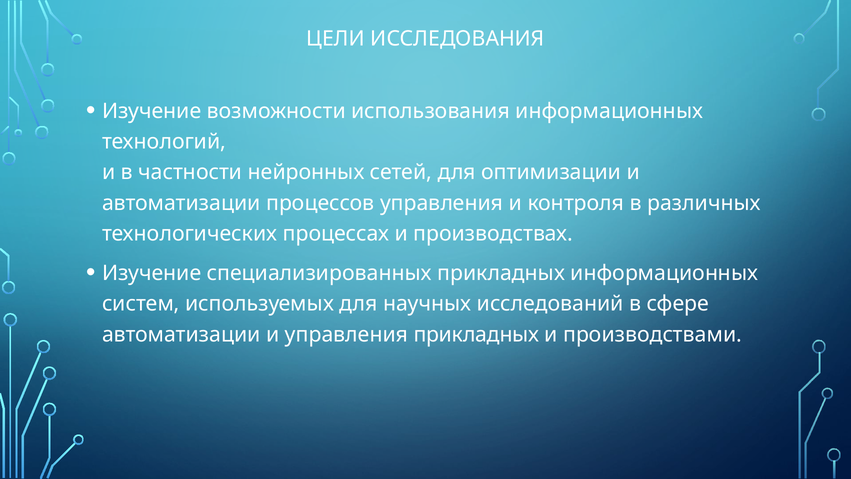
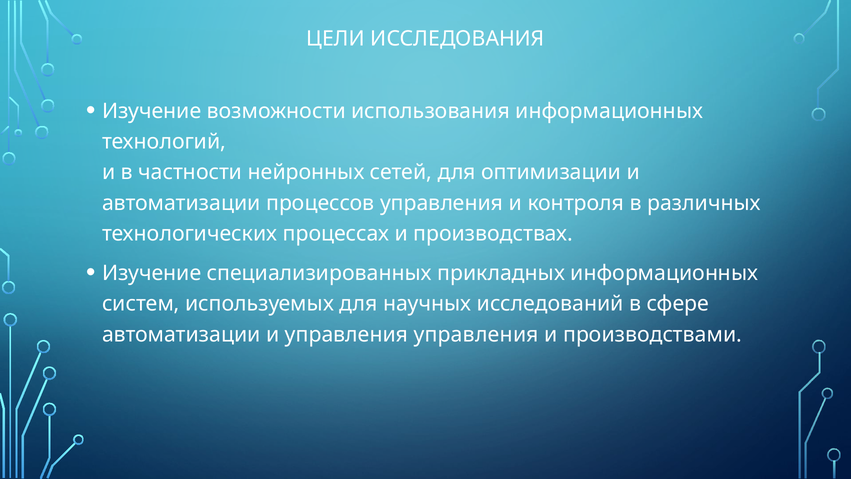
управления прикладных: прикладных -> управления
